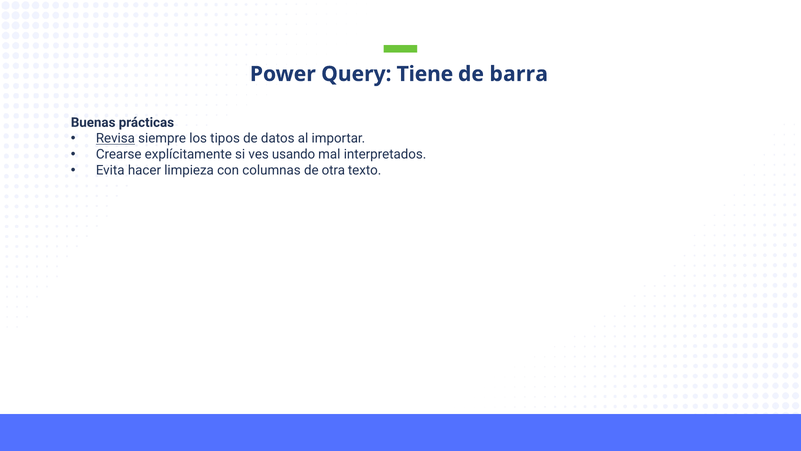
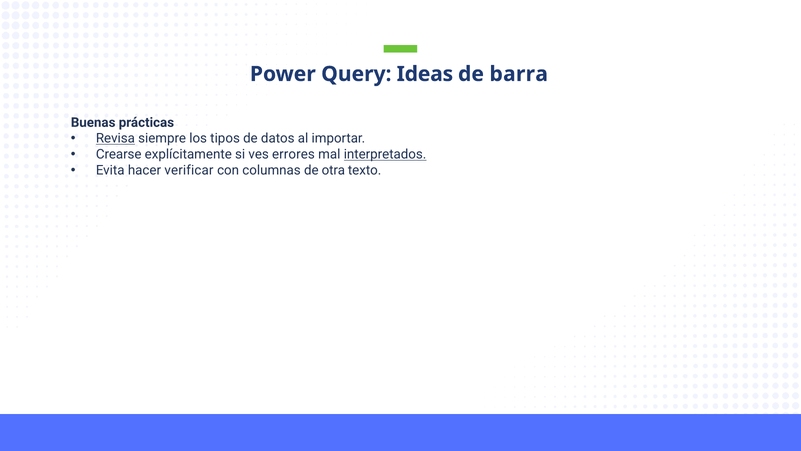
Tiene: Tiene -> Ideas
usando: usando -> errores
interpretados underline: none -> present
limpieza: limpieza -> verificar
